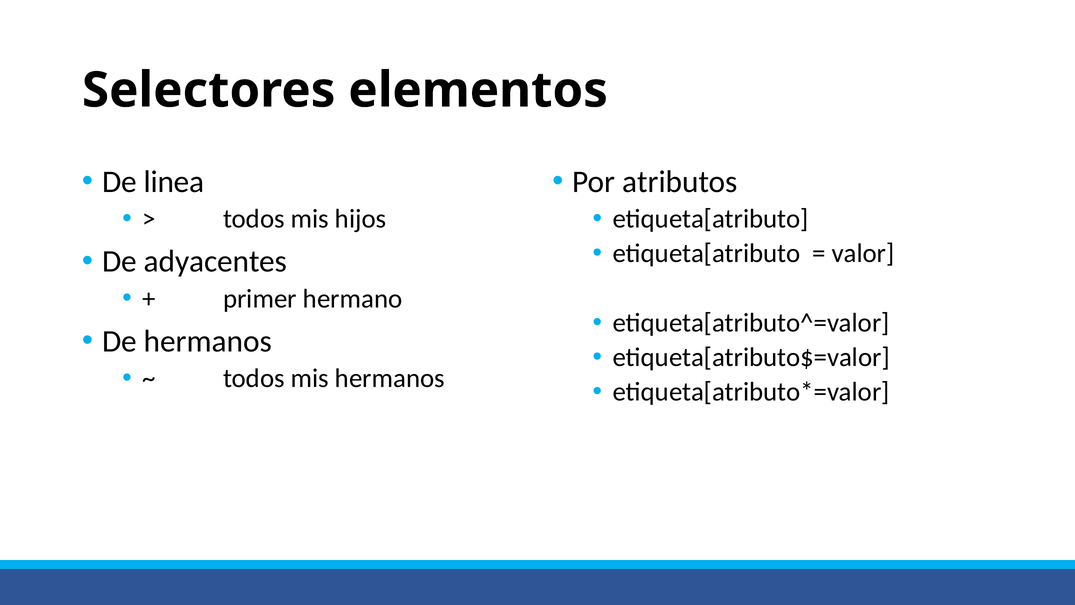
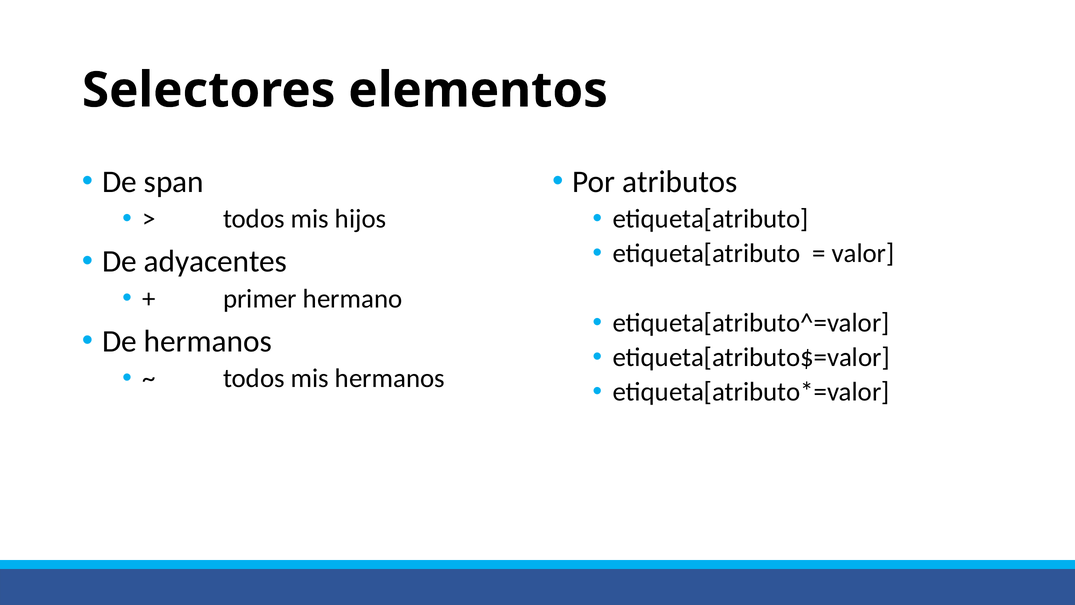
linea: linea -> span
